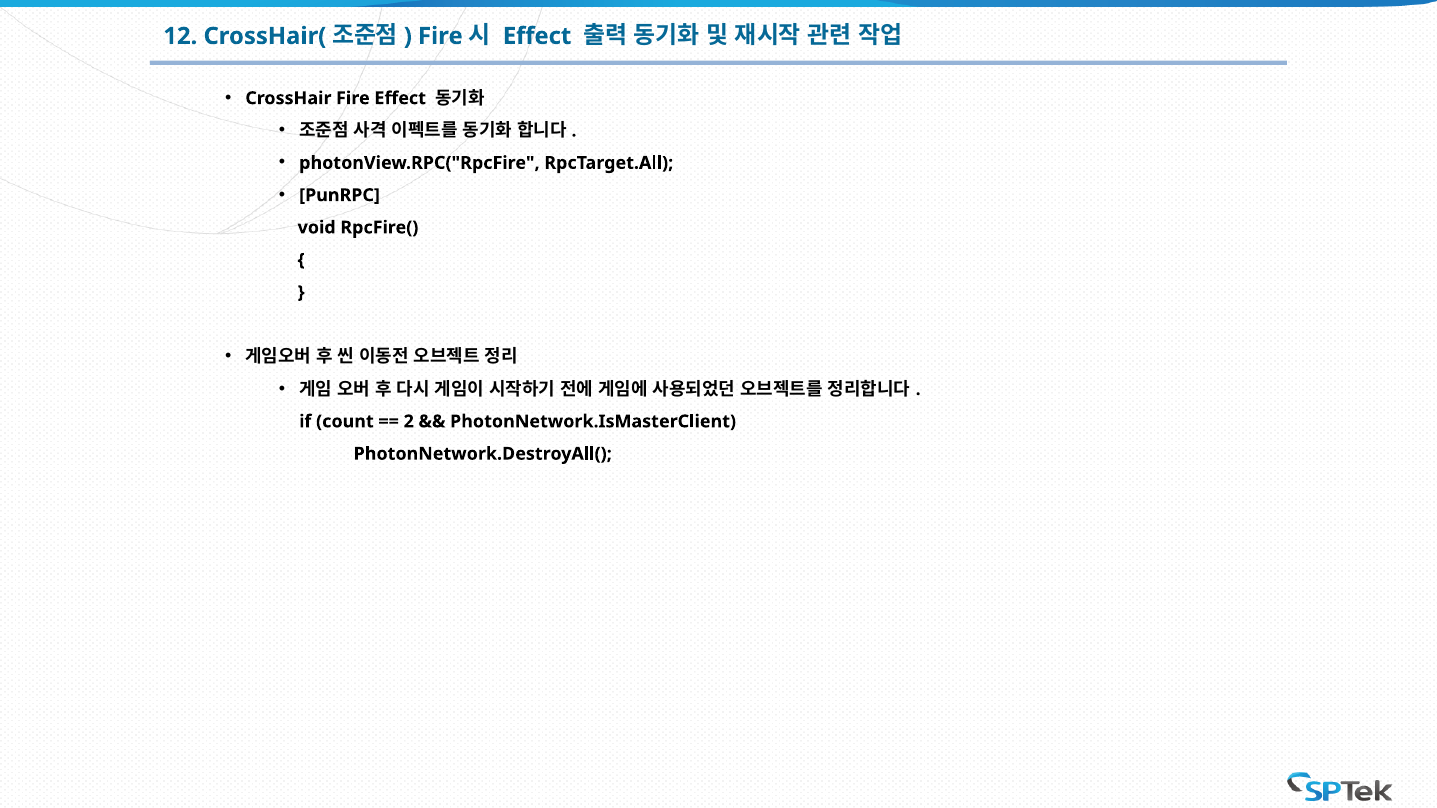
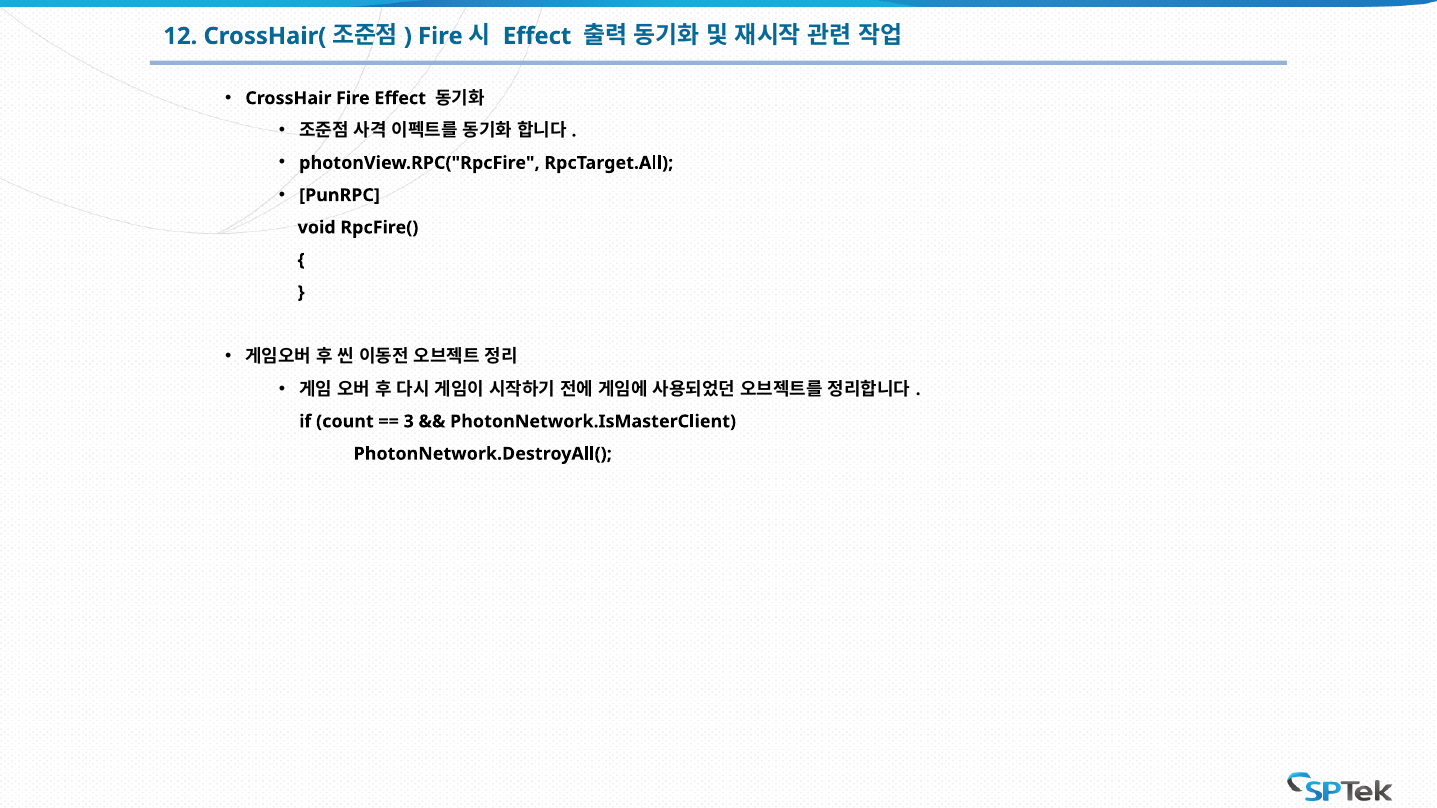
2: 2 -> 3
